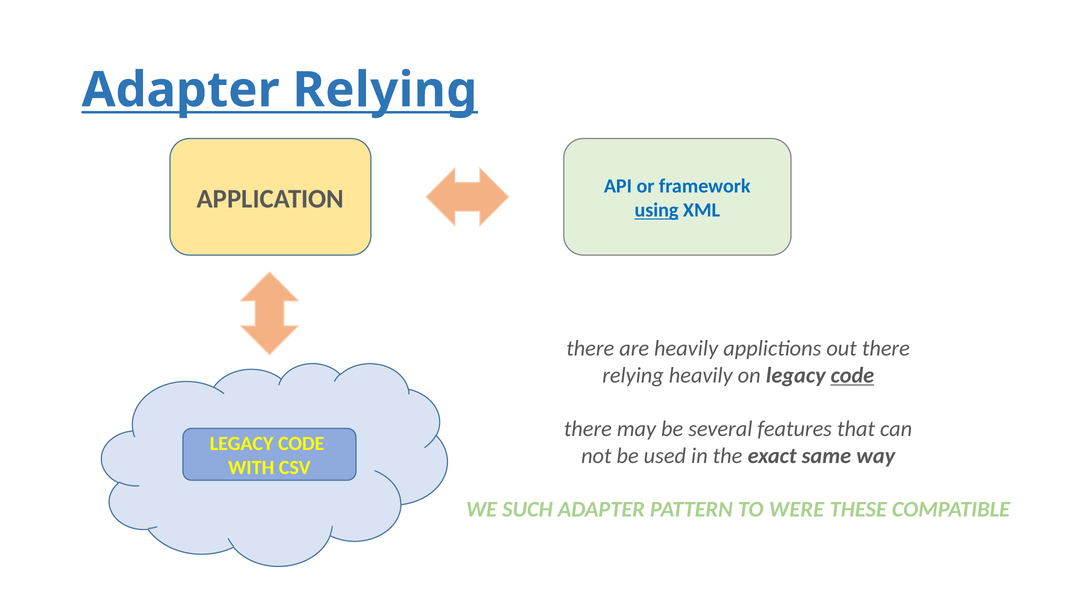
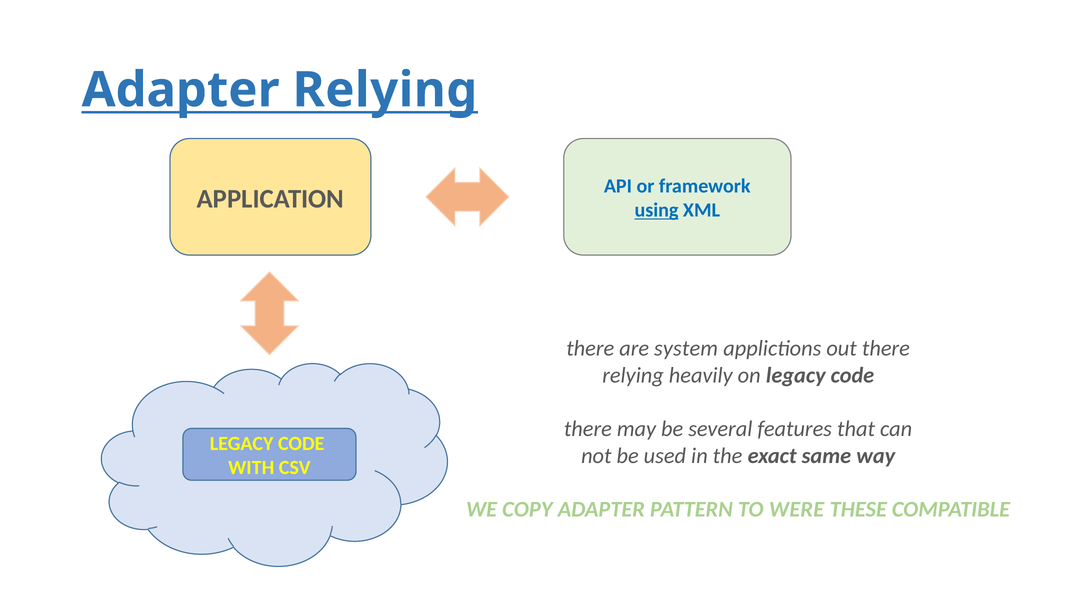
are heavily: heavily -> system
code at (852, 375) underline: present -> none
SUCH: SUCH -> COPY
